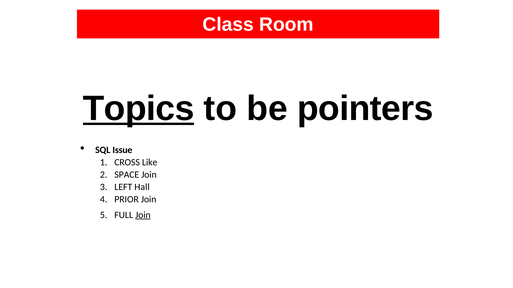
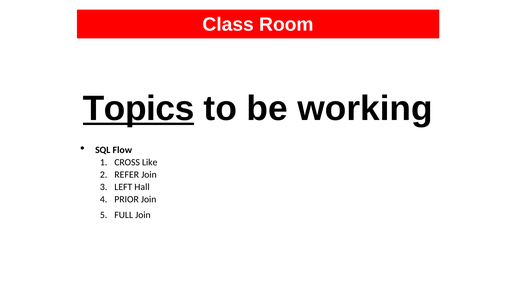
pointers: pointers -> working
Issue: Issue -> Flow
SPACE: SPACE -> REFER
Join at (143, 215) underline: present -> none
